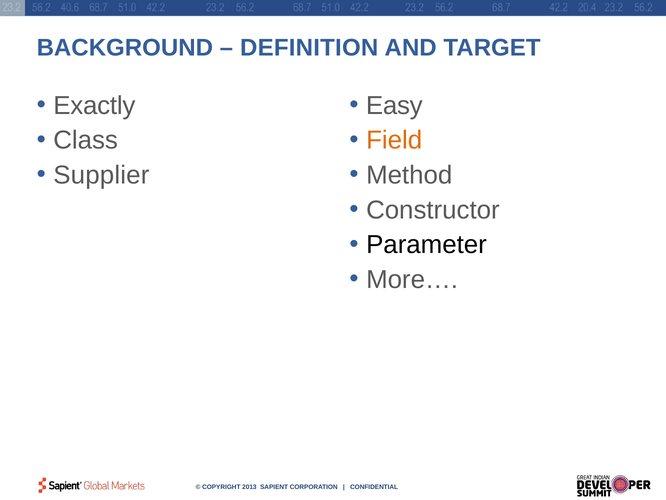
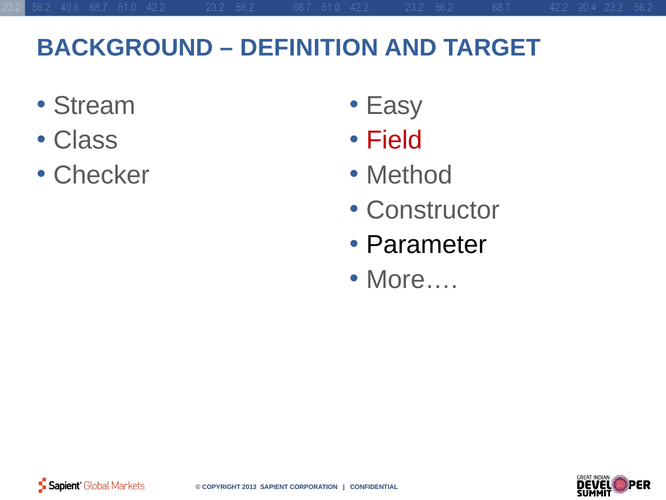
Exactly: Exactly -> Stream
Field colour: orange -> red
Supplier: Supplier -> Checker
